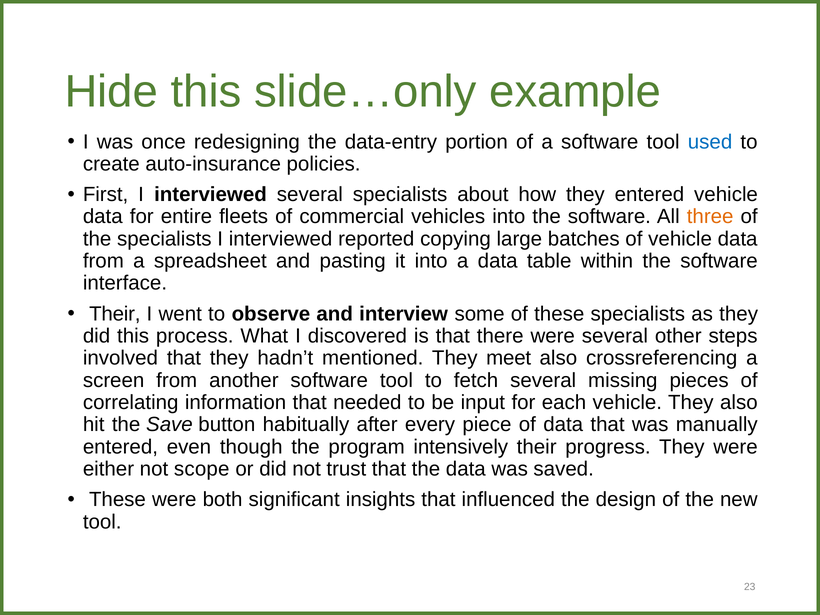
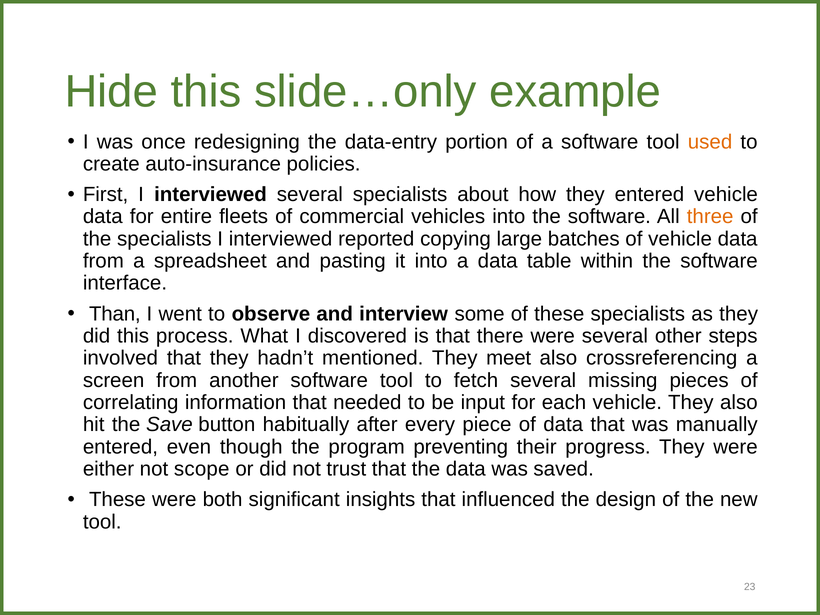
used colour: blue -> orange
Their at (115, 314): Their -> Than
intensively: intensively -> preventing
